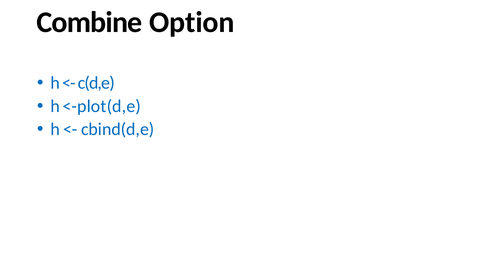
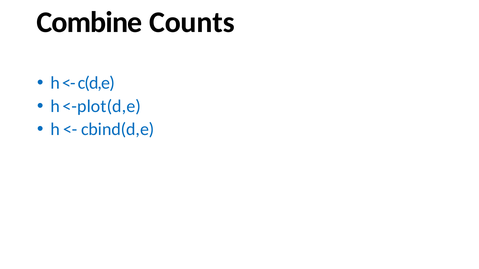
Option: Option -> Counts
